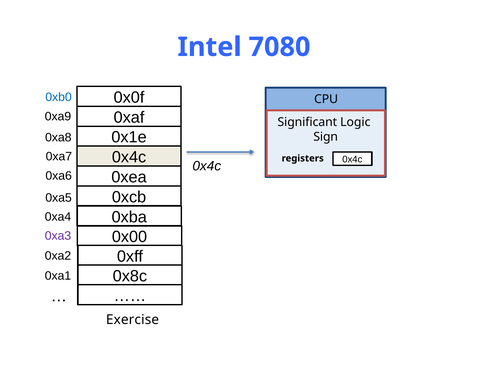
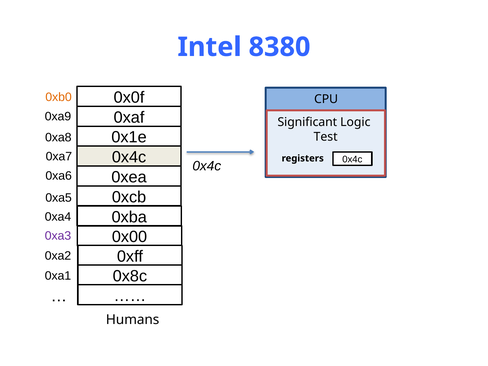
7080: 7080 -> 8380
0xb0 colour: blue -> orange
Sign: Sign -> Test
Exercise: Exercise -> Humans
